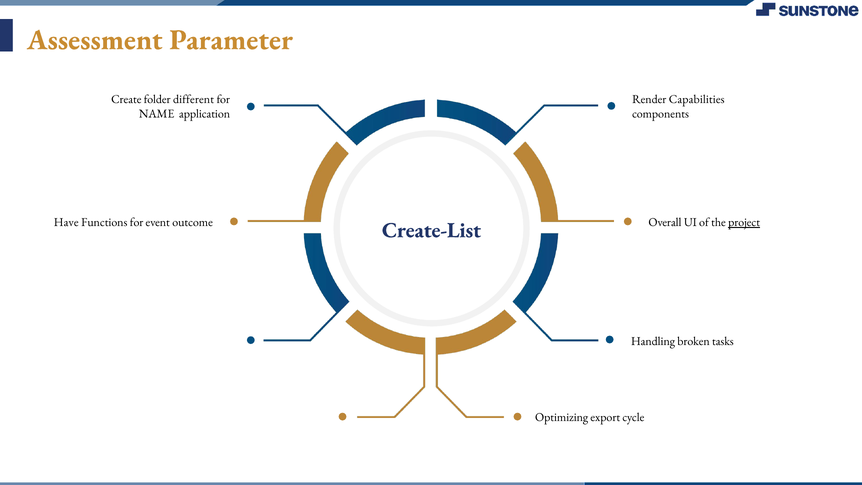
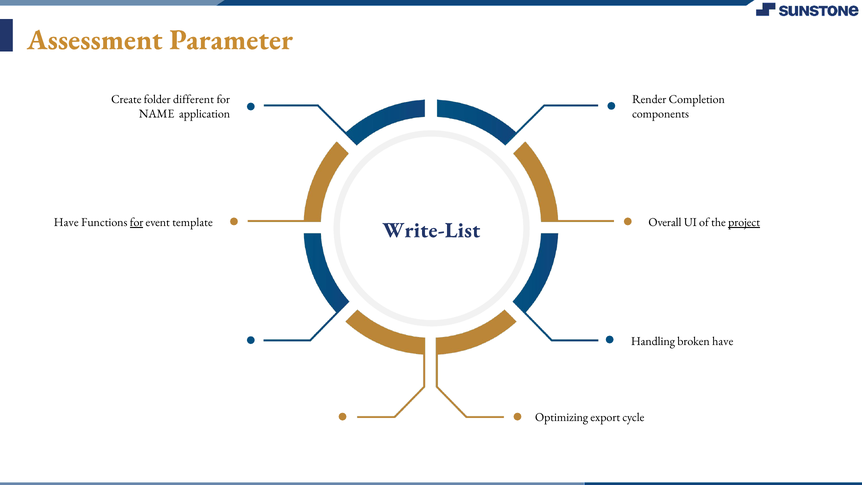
Capabilities: Capabilities -> Completion
for at (137, 222) underline: none -> present
outcome: outcome -> template
Create-List: Create-List -> Write-List
broken tasks: tasks -> have
